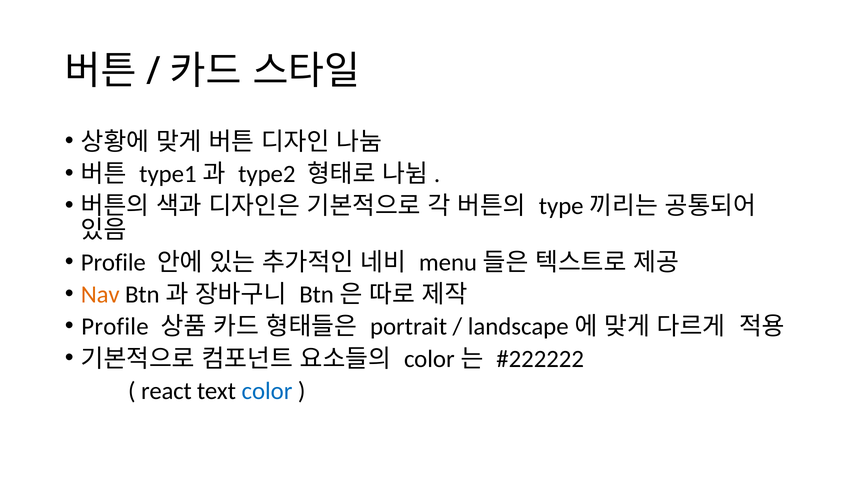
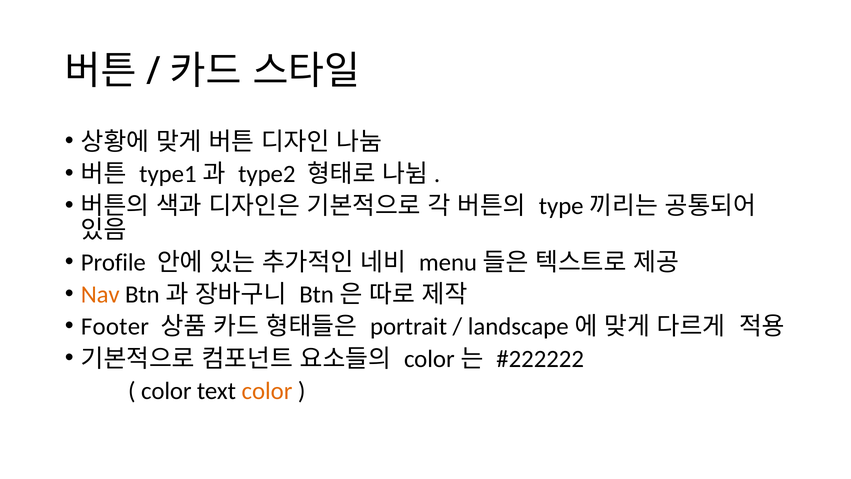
Profile at (115, 326): Profile -> Footer
react at (166, 391): react -> color
color at (267, 391) colour: blue -> orange
